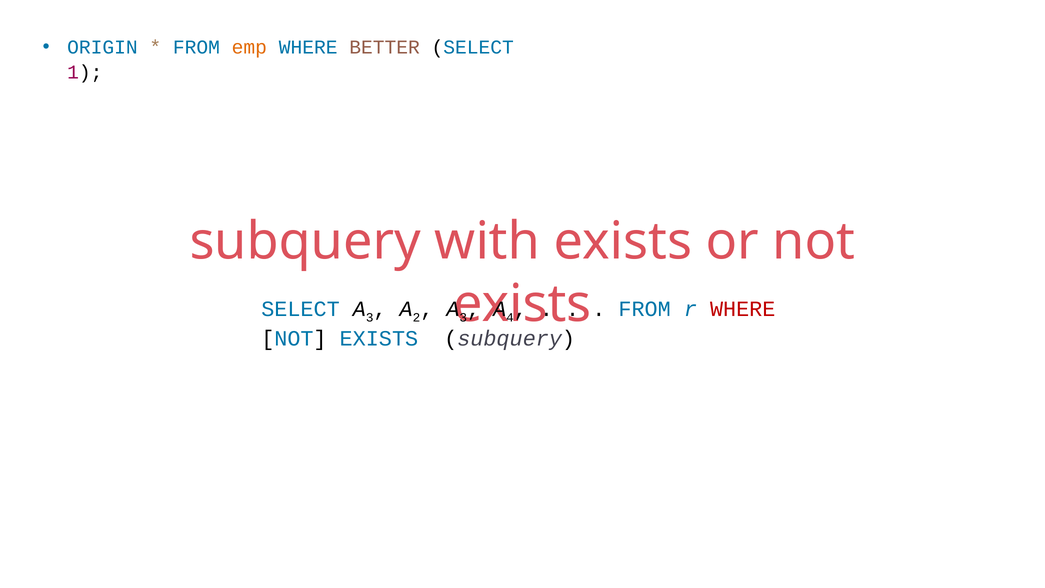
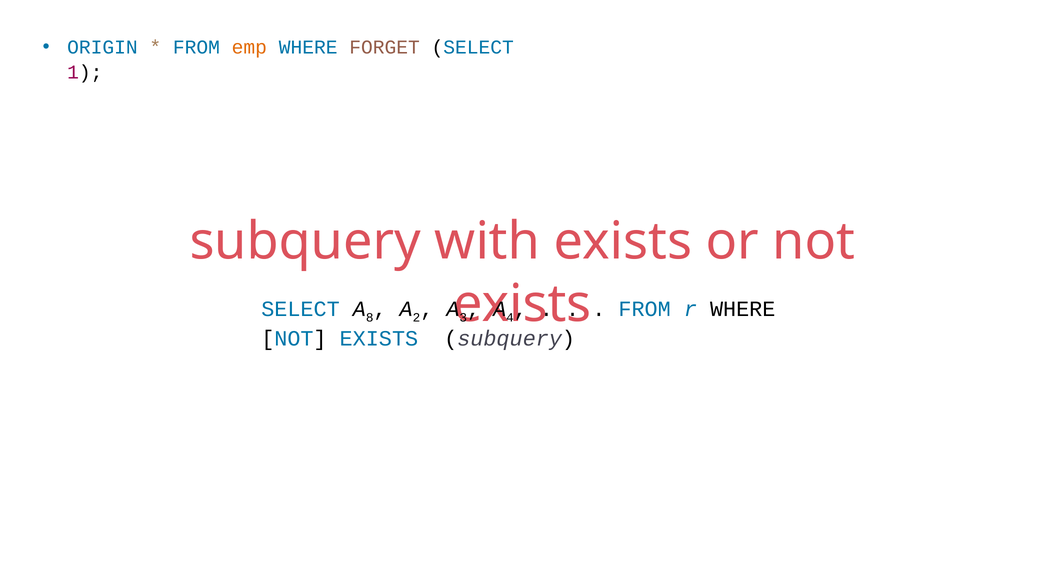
BETTER: BETTER -> FORGET
3 at (370, 317): 3 -> 8
WHERE at (743, 309) colour: red -> black
